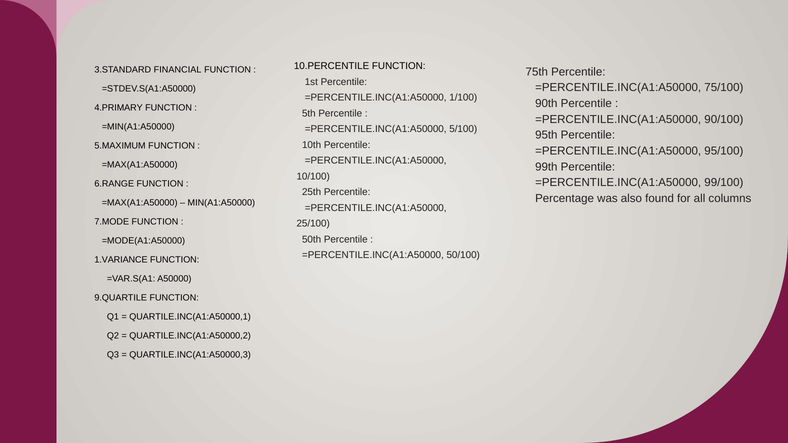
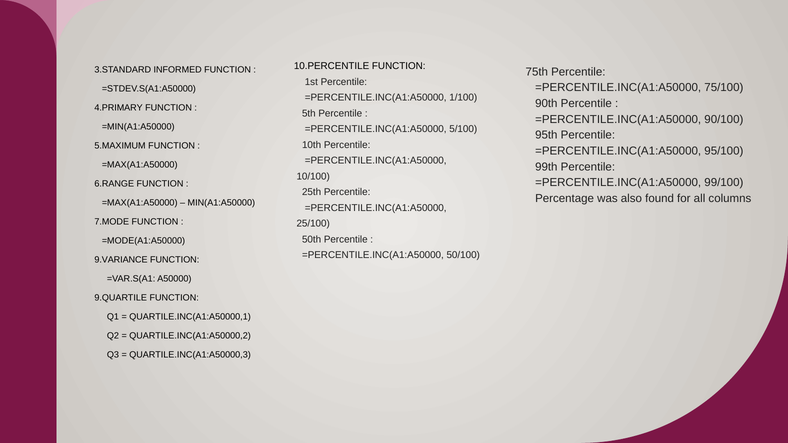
FINANCIAL: FINANCIAL -> INFORMED
1.VARIANCE: 1.VARIANCE -> 9.VARIANCE
